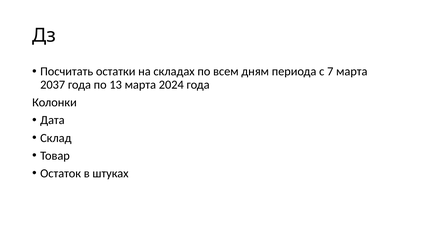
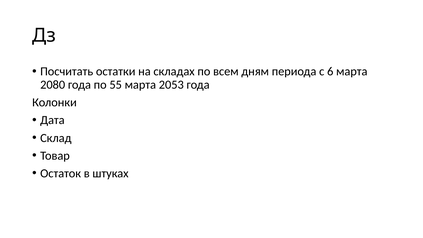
7: 7 -> 6
2037: 2037 -> 2080
13: 13 -> 55
2024: 2024 -> 2053
